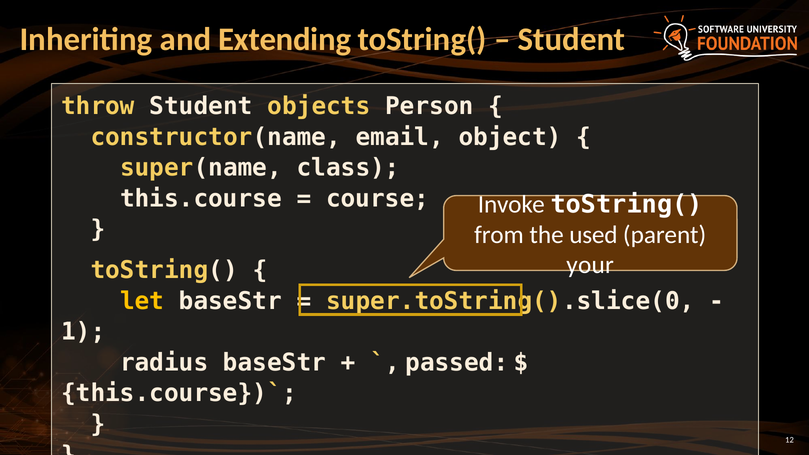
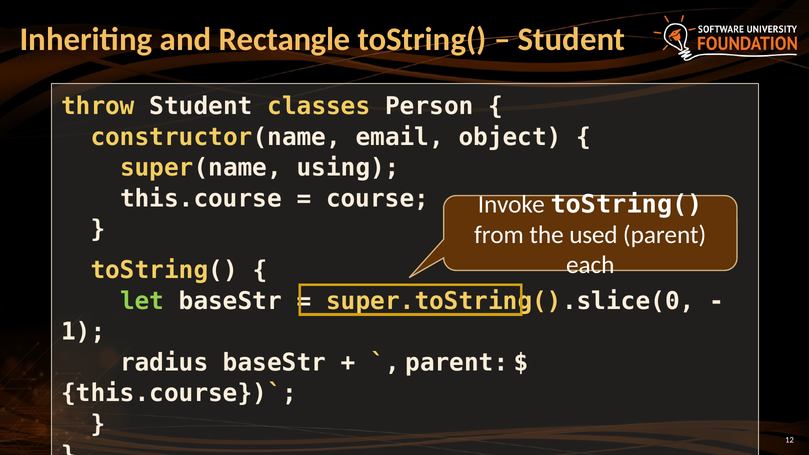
Extending: Extending -> Rectangle
objects: objects -> classes
class: class -> using
your: your -> each
let colour: yellow -> light green
passed at (457, 363): passed -> parent
